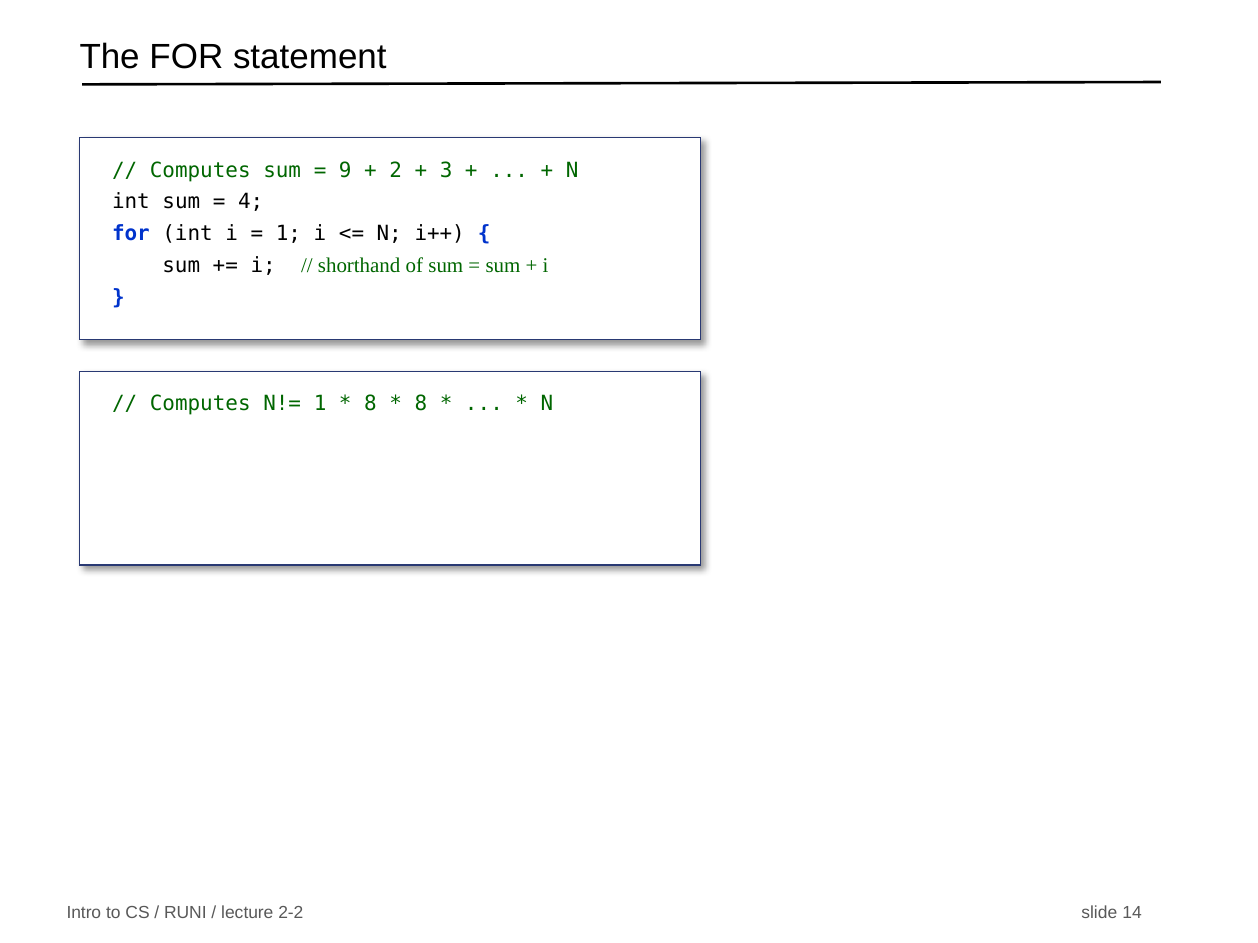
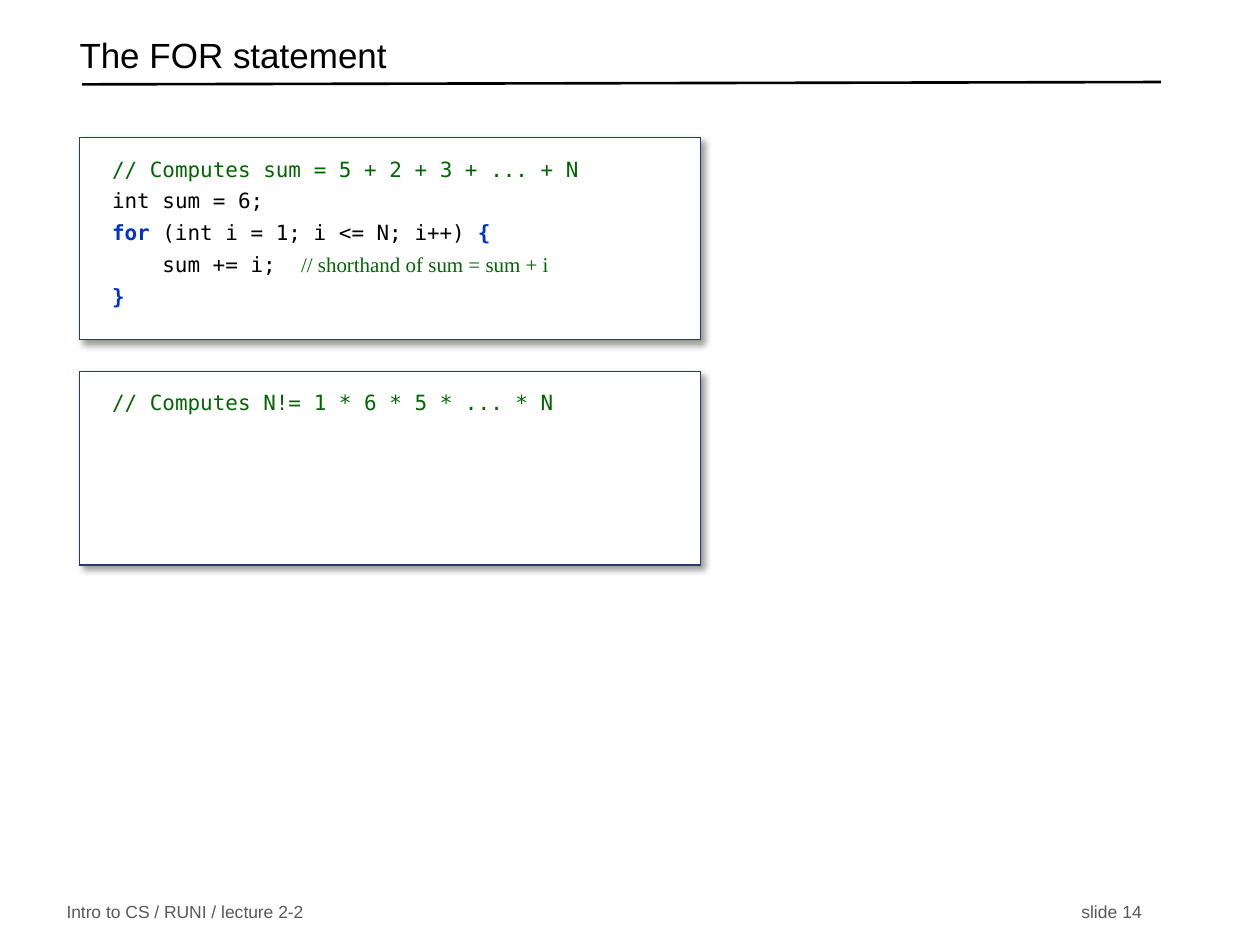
9 at (345, 170): 9 -> 5
4 at (251, 202): 4 -> 6
8 at (371, 404): 8 -> 6
8 at (421, 404): 8 -> 5
